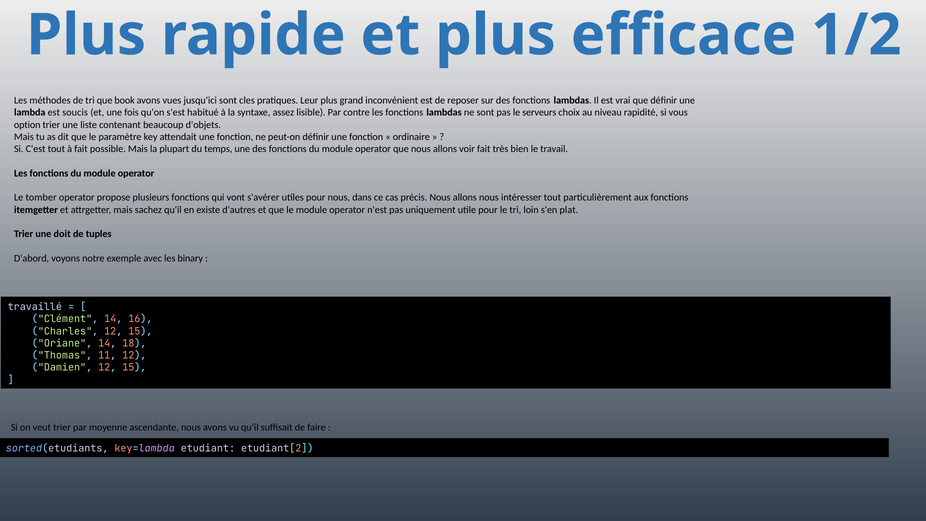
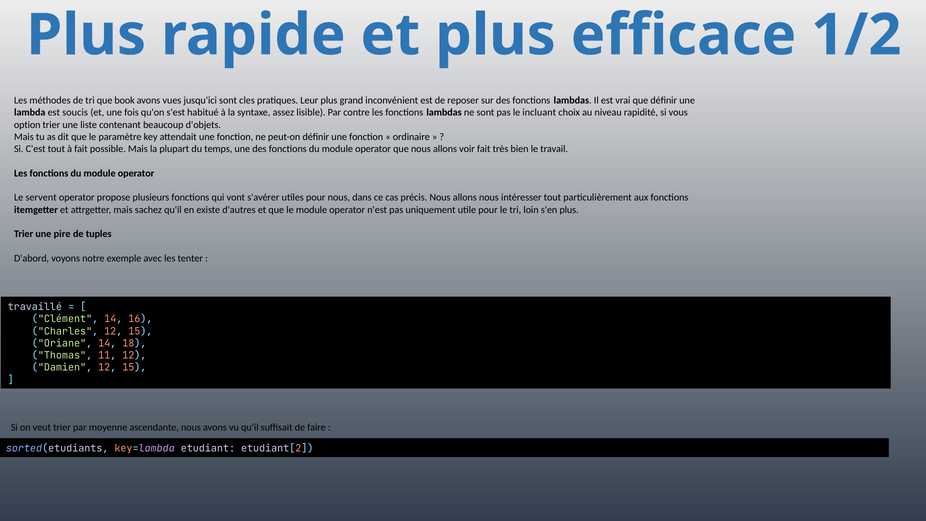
serveurs: serveurs -> incluant
tomber: tomber -> servent
s'en plat: plat -> plus
doit: doit -> pire
binary: binary -> tenter
